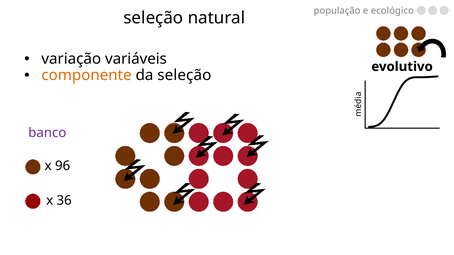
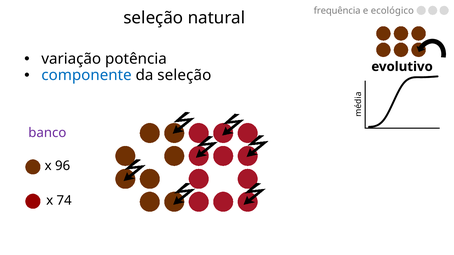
população: população -> frequência
variáveis: variáveis -> potência
componente colour: orange -> blue
36: 36 -> 74
